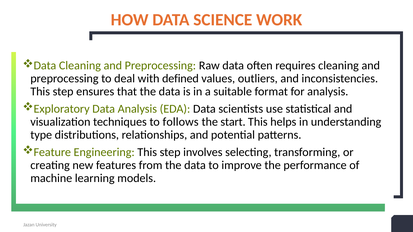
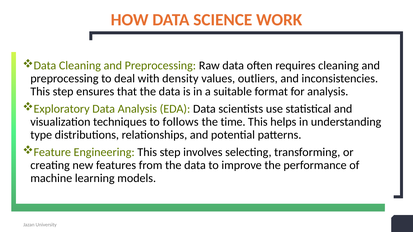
defined: defined -> density
start: start -> time
